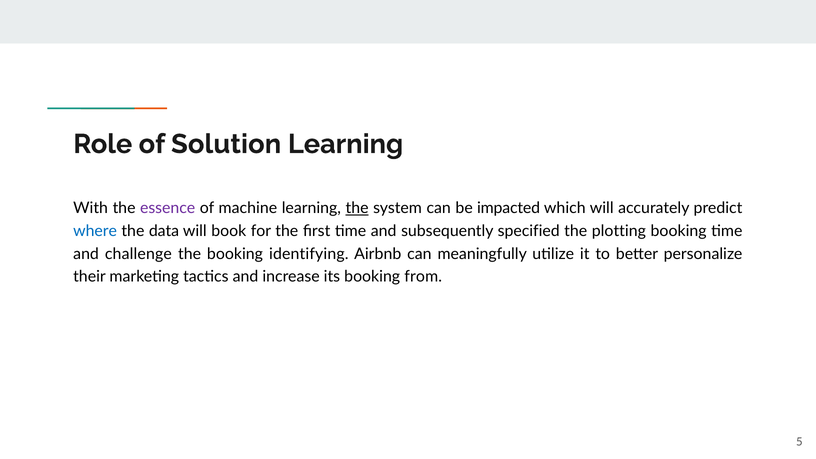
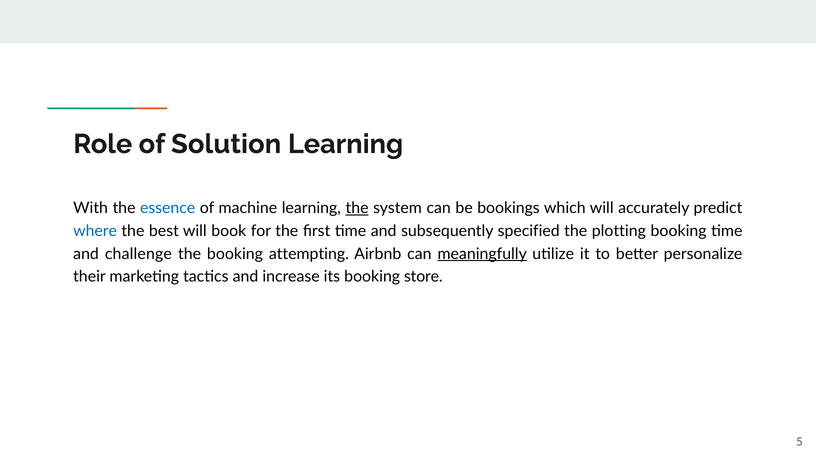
essence colour: purple -> blue
impacted: impacted -> bookings
data: data -> best
identifying: identifying -> attempting
meaningfully underline: none -> present
from: from -> store
